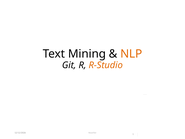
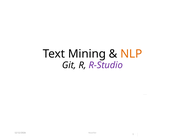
R-Studio colour: orange -> purple
